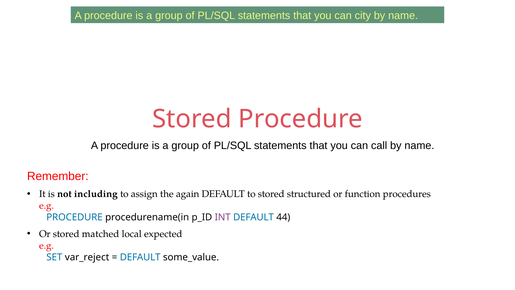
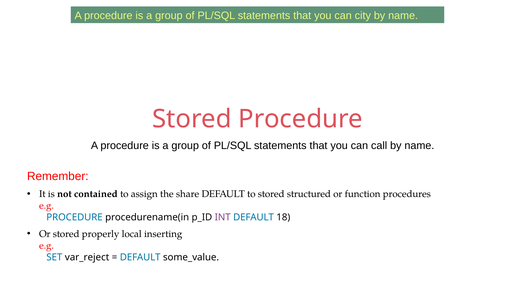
including: including -> contained
again: again -> share
44: 44 -> 18
matched: matched -> properly
expected: expected -> inserting
